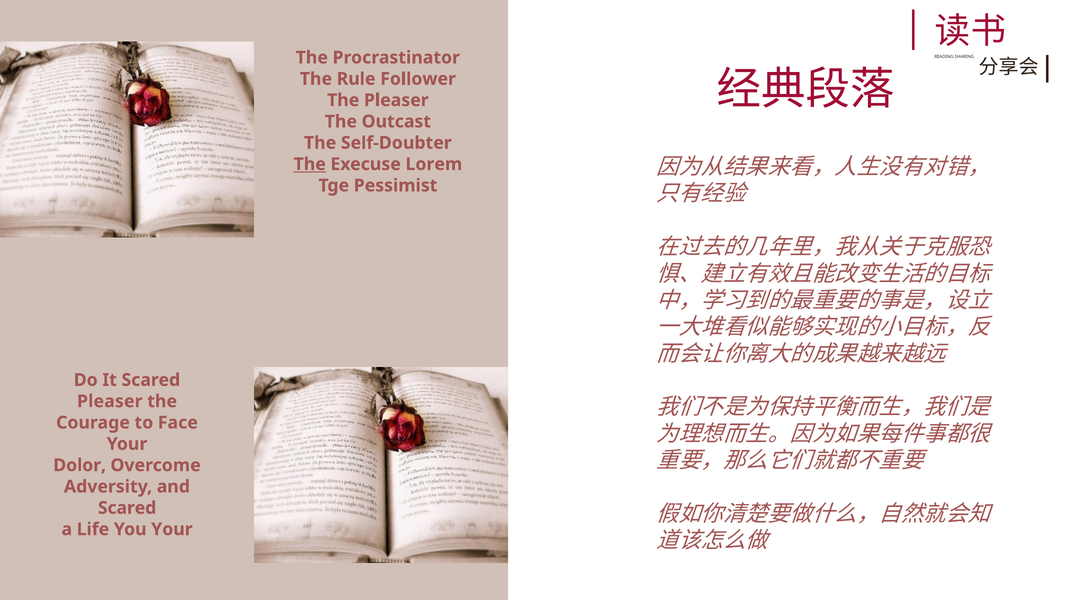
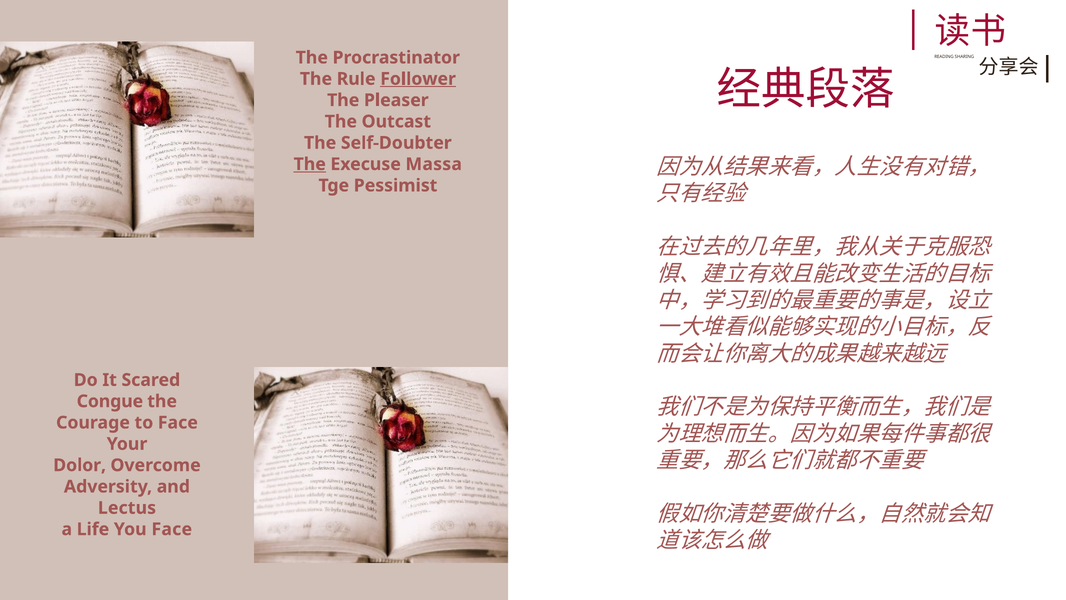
Follower underline: none -> present
Lorem: Lorem -> Massa
Pleaser at (110, 401): Pleaser -> Congue
Scared at (127, 508): Scared -> Lectus
You Your: Your -> Face
